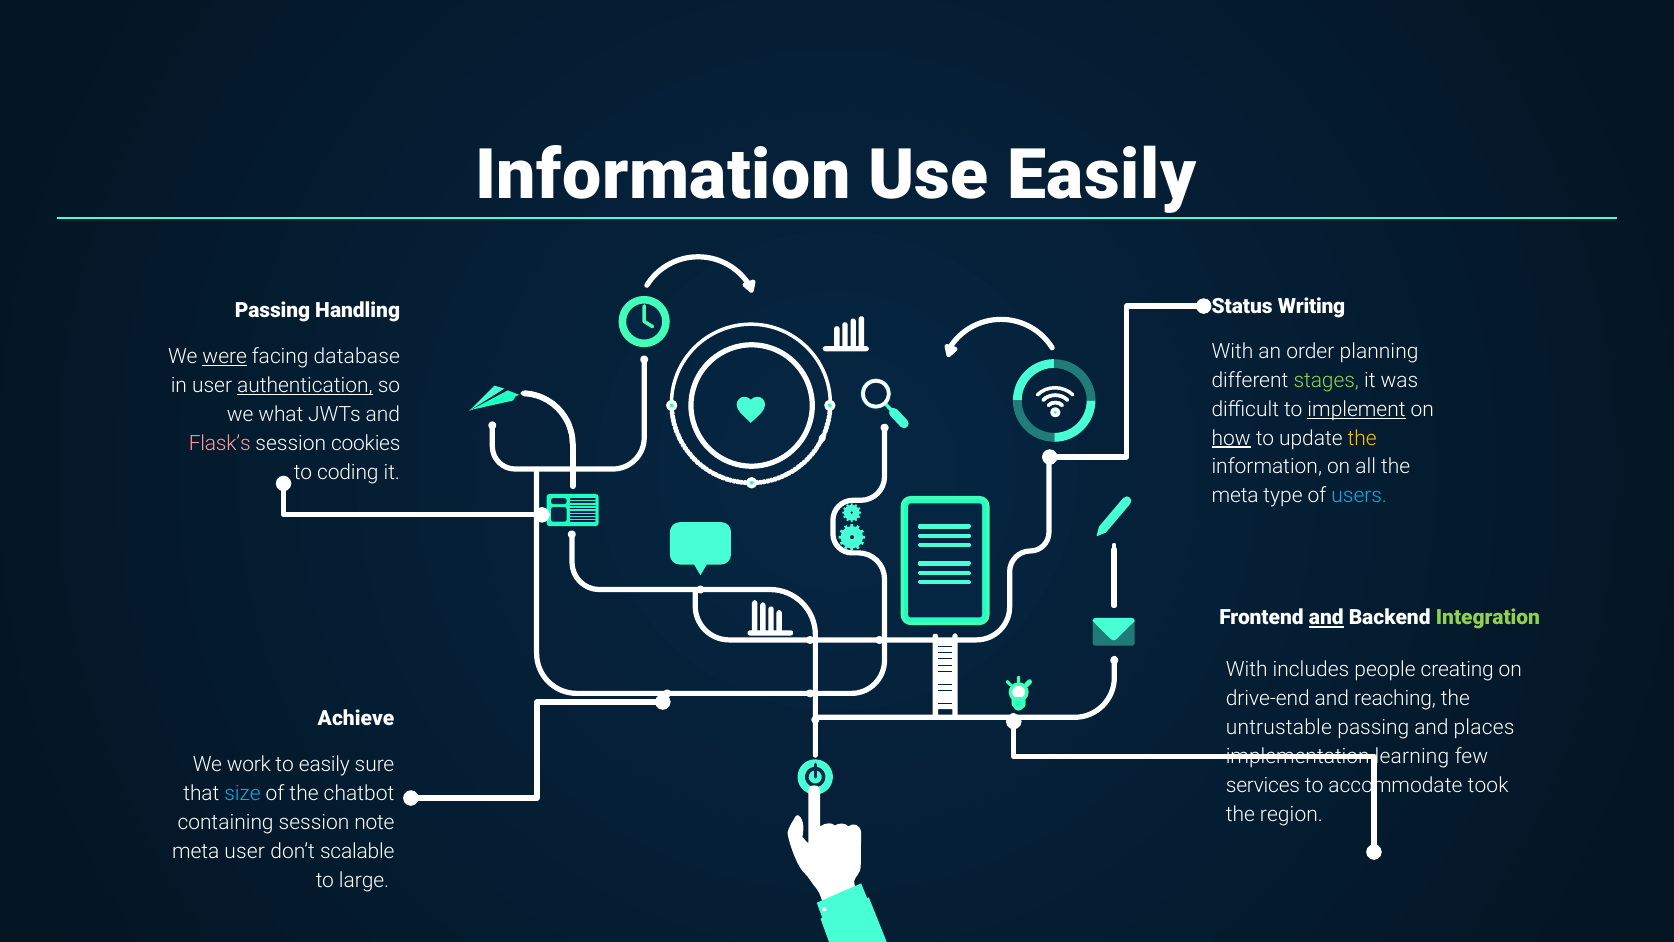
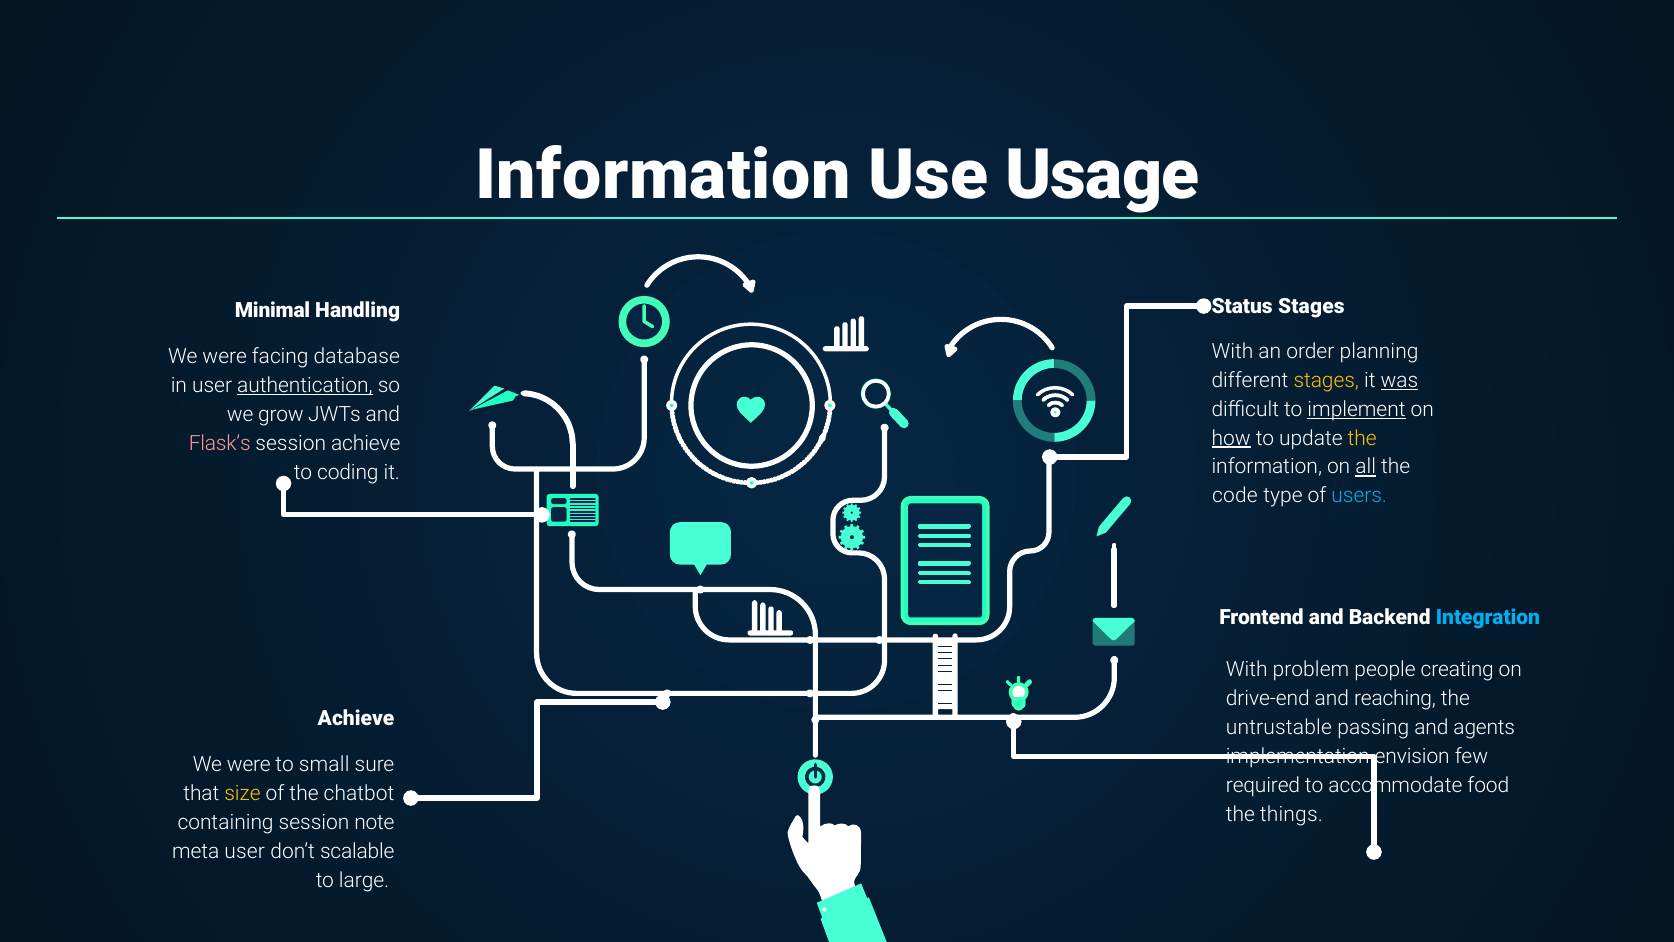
Use Easily: Easily -> Usage
Status Writing: Writing -> Stages
Passing at (272, 310): Passing -> Minimal
were at (225, 356) underline: present -> none
stages at (1326, 380) colour: light green -> yellow
was underline: none -> present
what: what -> grow
session cookies: cookies -> achieve
all underline: none -> present
meta at (1235, 496): meta -> code
and at (1326, 618) underline: present -> none
Integration colour: light green -> light blue
includes: includes -> problem
places: places -> agents
learning: learning -> envision
work at (249, 764): work -> were
to easily: easily -> small
services: services -> required
took: took -> food
size colour: light blue -> yellow
region: region -> things
